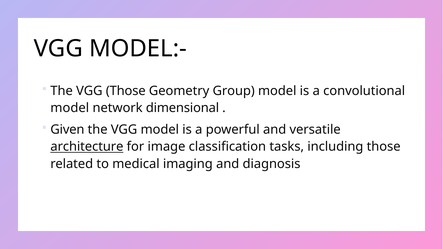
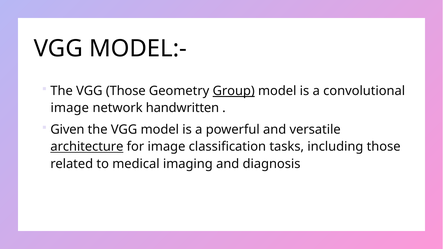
Group underline: none -> present
model at (70, 108): model -> image
dimensional: dimensional -> handwritten
